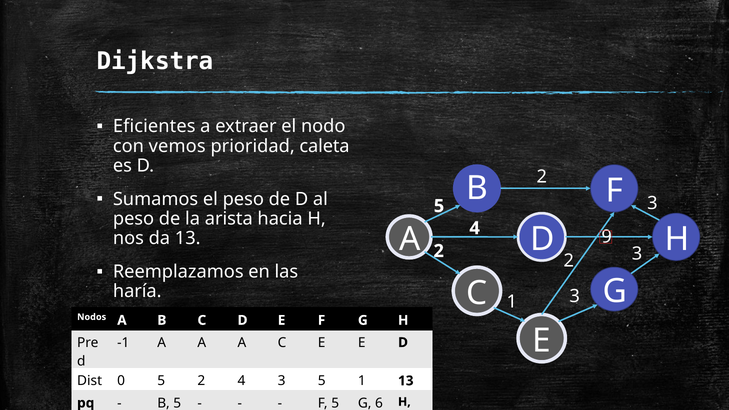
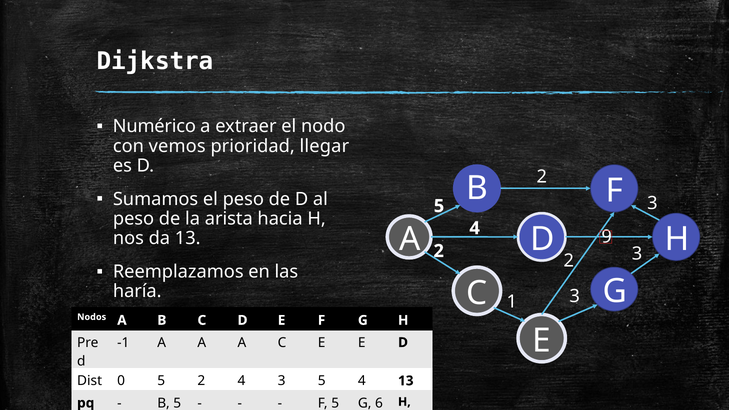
Eficientes: Eficientes -> Numérico
caleta: caleta -> llegar
3 5 1: 1 -> 4
